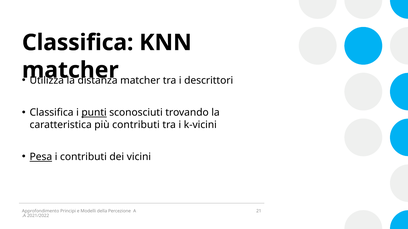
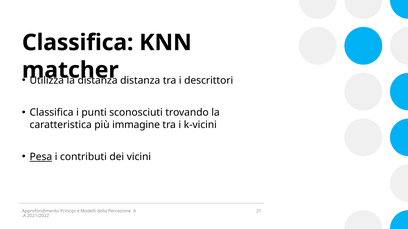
matcher at (140, 81): matcher -> distanza
punti underline: present -> none
più contributi: contributi -> immagine
